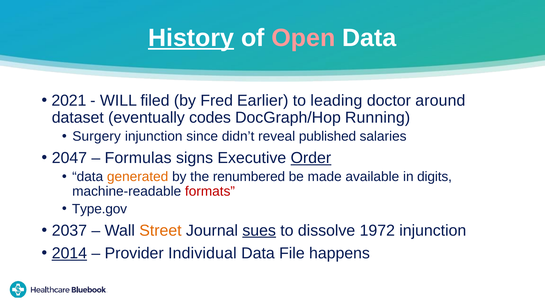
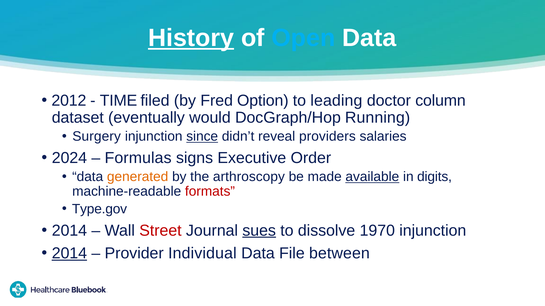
Open colour: pink -> light blue
2021: 2021 -> 2012
WILL: WILL -> TIME
Earlier: Earlier -> Option
around: around -> column
codes: codes -> would
since underline: none -> present
published: published -> providers
2047: 2047 -> 2024
Order underline: present -> none
renumbered: renumbered -> arthroscopy
available underline: none -> present
2037 at (69, 231): 2037 -> 2014
Street colour: orange -> red
1972: 1972 -> 1970
happens: happens -> between
